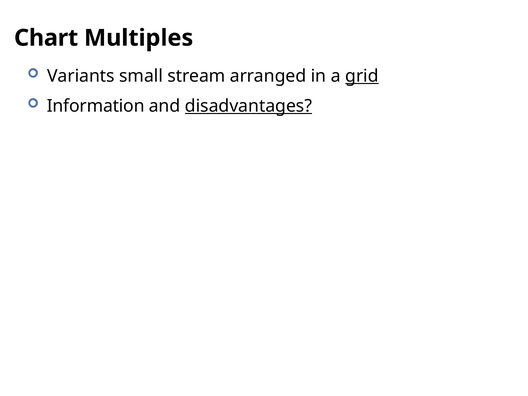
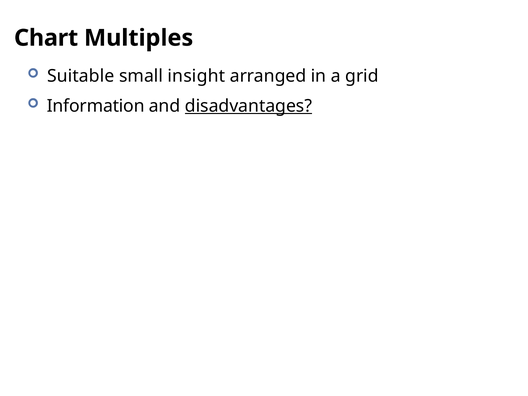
Variants: Variants -> Suitable
stream: stream -> insight
grid underline: present -> none
